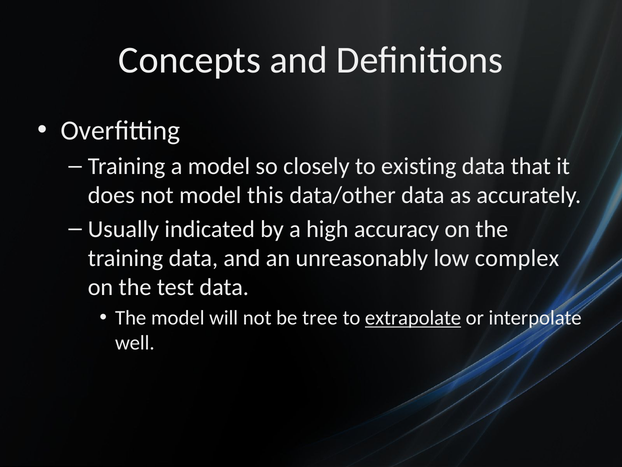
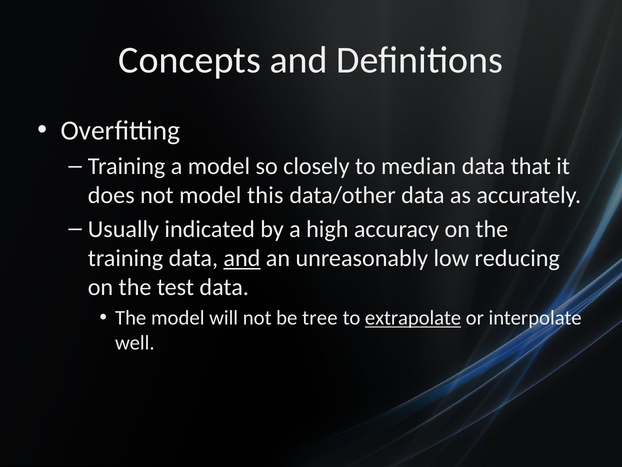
existing: existing -> median
and at (242, 258) underline: none -> present
complex: complex -> reducing
